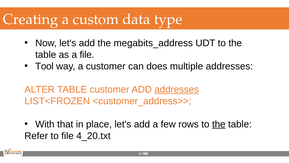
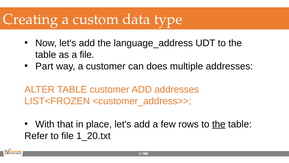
megabits_address: megabits_address -> language_address
Tool: Tool -> Part
addresses at (177, 89) underline: present -> none
4_20.txt: 4_20.txt -> 1_20.txt
